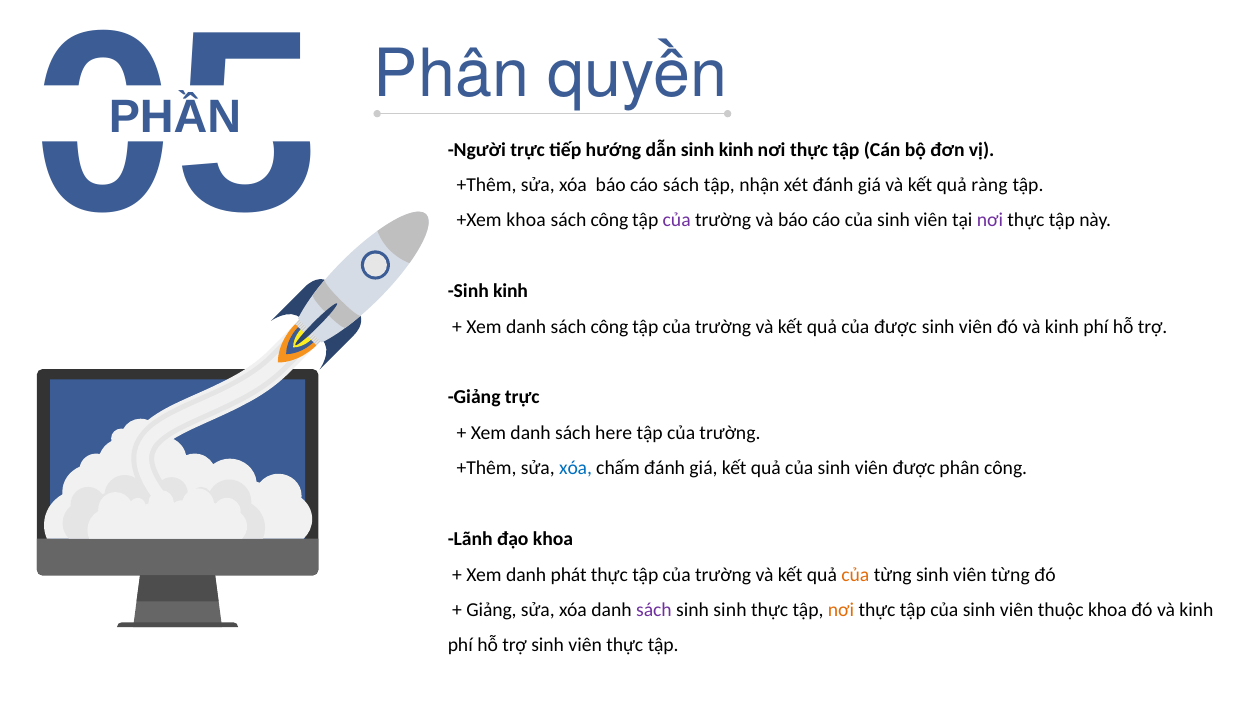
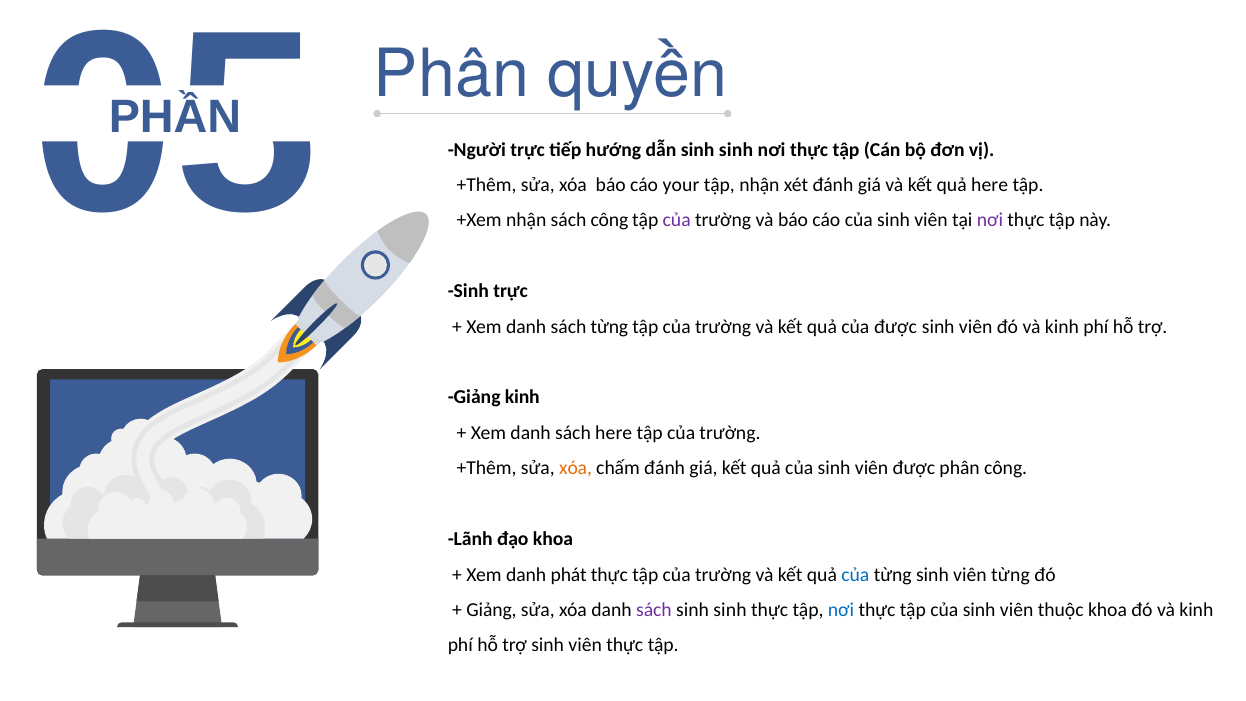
dẫn sinh kinh: kinh -> sinh
cáo sách: sách -> your
quả ràng: ràng -> here
+Xem khoa: khoa -> nhận
kinh at (511, 291): kinh -> trực
danh sách công: công -> từng
Giảng trực: trực -> kinh
xóa at (576, 468) colour: blue -> orange
của at (855, 574) colour: orange -> blue
nơi at (841, 610) colour: orange -> blue
